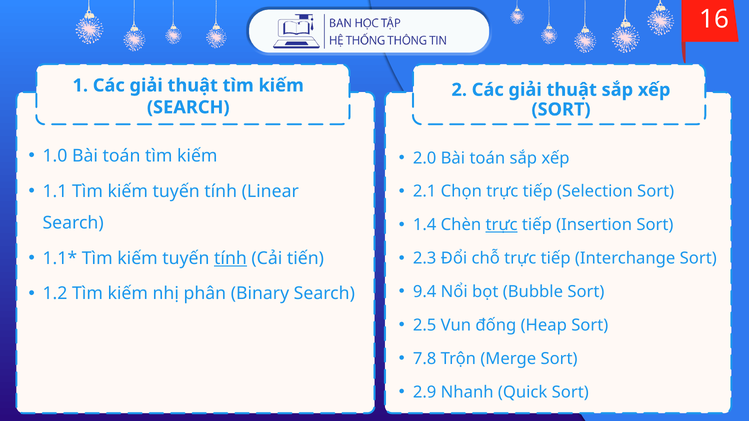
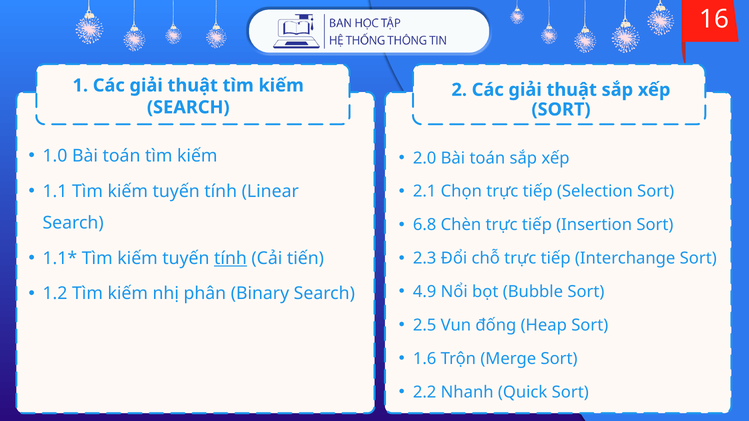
1.4: 1.4 -> 6.8
trực at (502, 225) underline: present -> none
9.4: 9.4 -> 4.9
7.8: 7.8 -> 1.6
2.9: 2.9 -> 2.2
